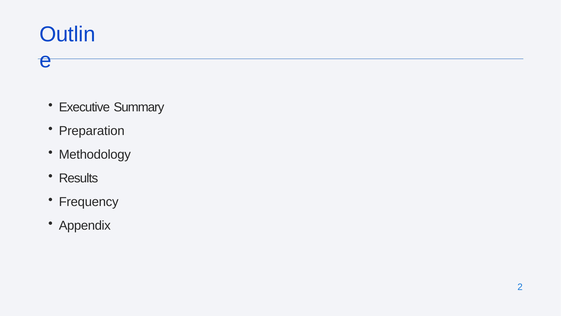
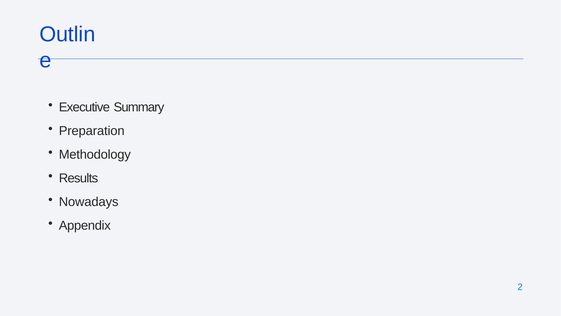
Frequency: Frequency -> Nowadays
